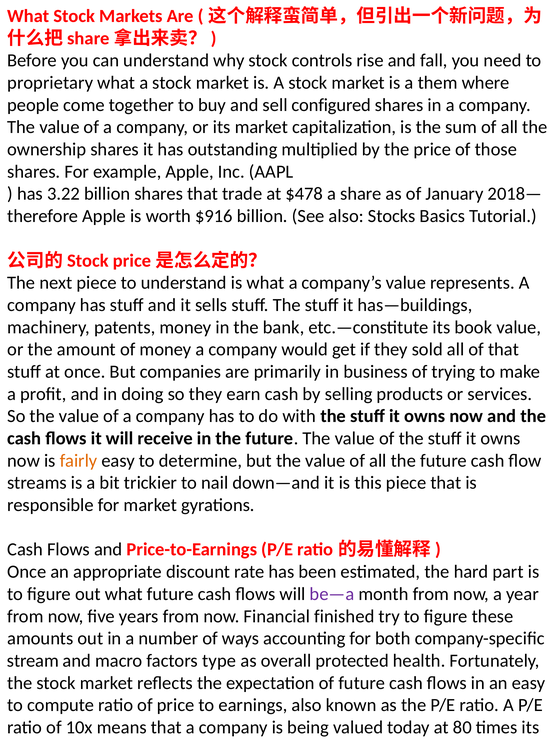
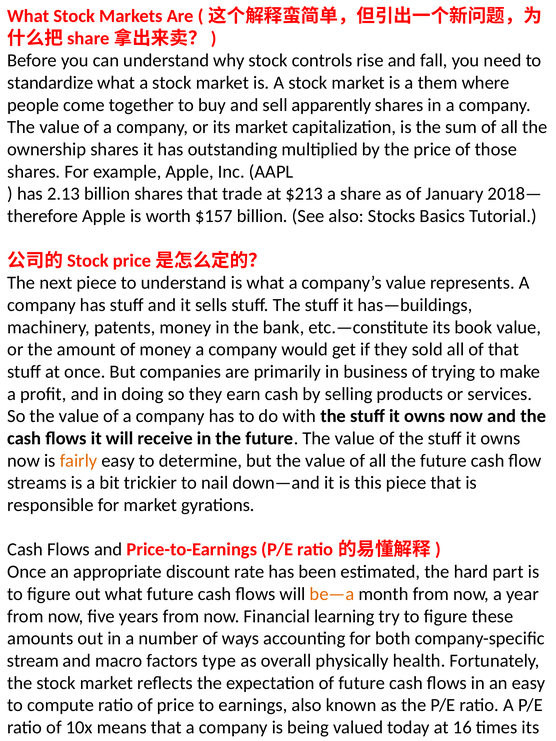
proprietary: proprietary -> standardize
configured: configured -> apparently
3.22: 3.22 -> 2.13
$478: $478 -> $213
$916: $916 -> $157
be—a colour: purple -> orange
finished: finished -> learning
protected: protected -> physically
80: 80 -> 16
